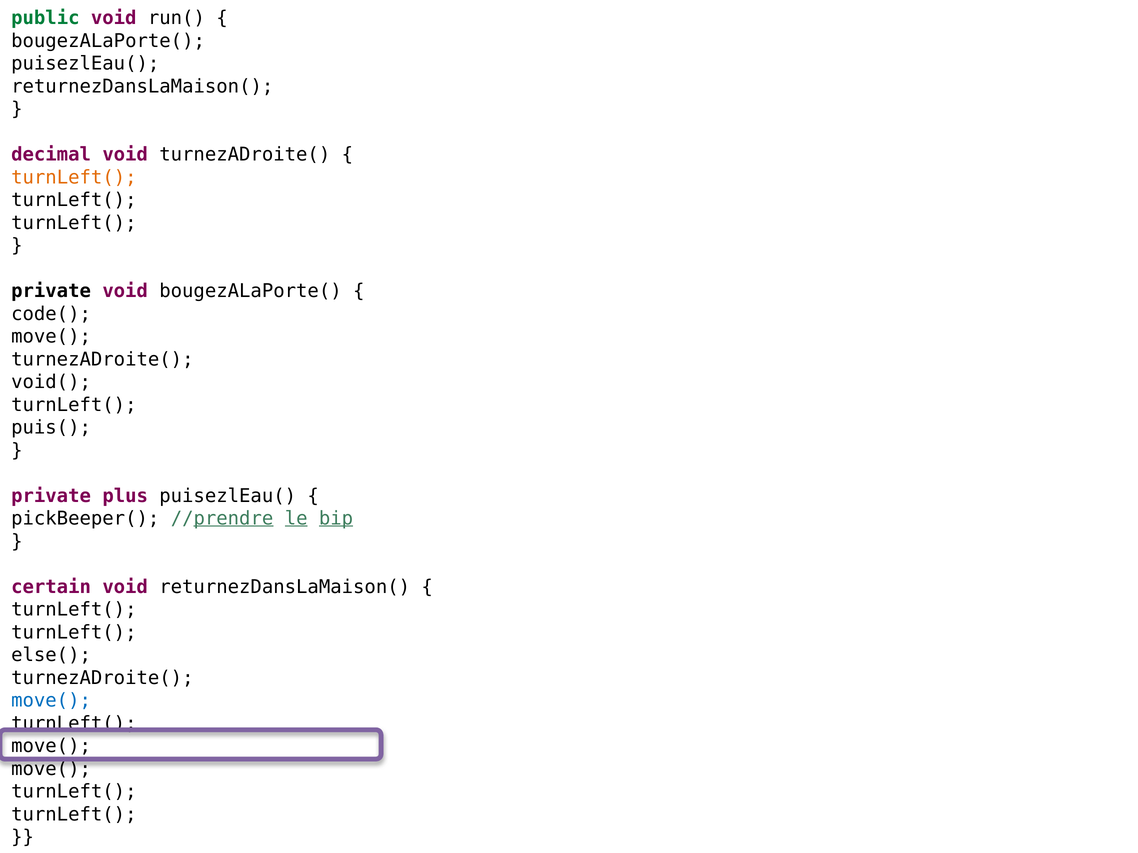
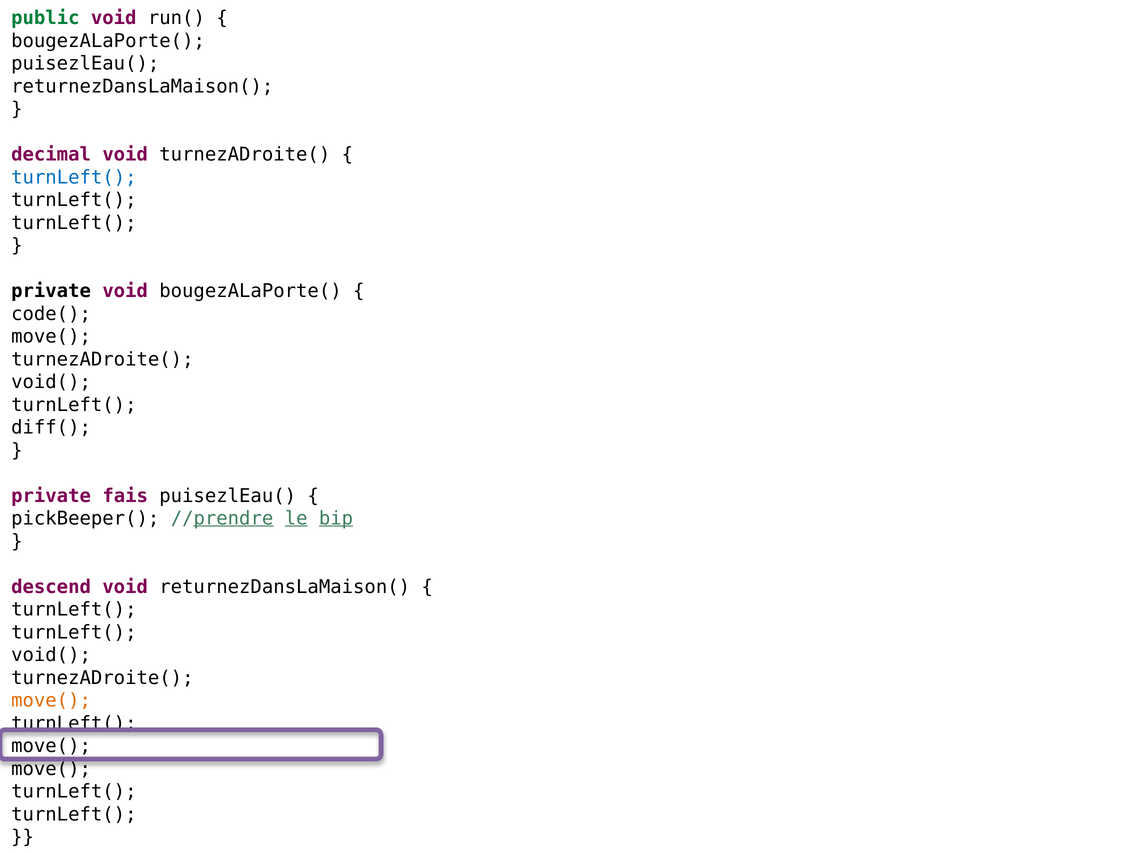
turnLeft( at (74, 178) colour: orange -> blue
puis(: puis( -> diff(
plus: plus -> fais
certain: certain -> descend
else( at (51, 656): else( -> void(
move( at (51, 701) colour: blue -> orange
